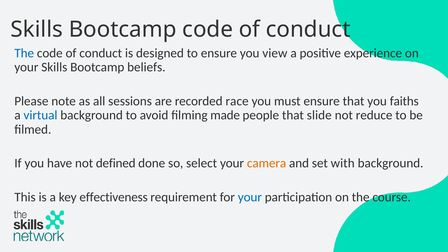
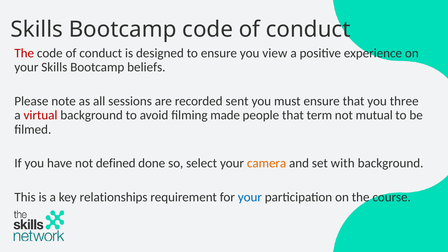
The at (24, 53) colour: blue -> red
race: race -> sent
faiths: faiths -> three
virtual colour: blue -> red
slide: slide -> term
reduce: reduce -> mutual
effectiveness: effectiveness -> relationships
